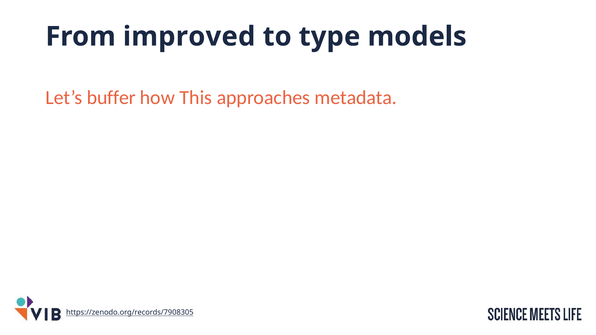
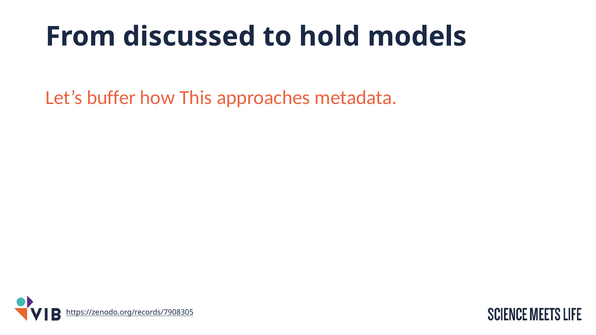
improved: improved -> discussed
type: type -> hold
